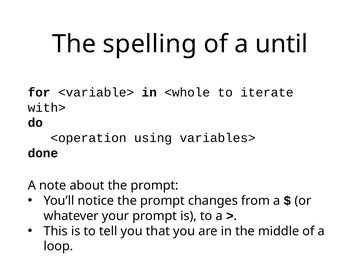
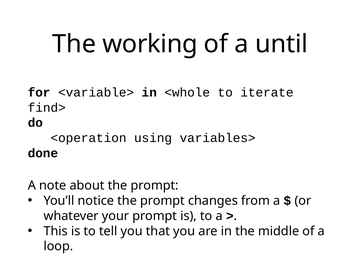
spelling: spelling -> working
with>: with> -> find>
